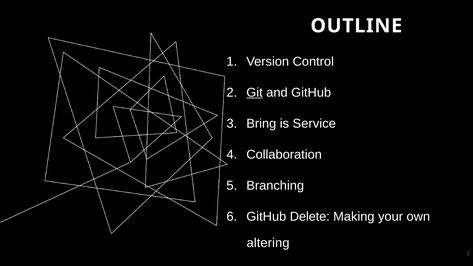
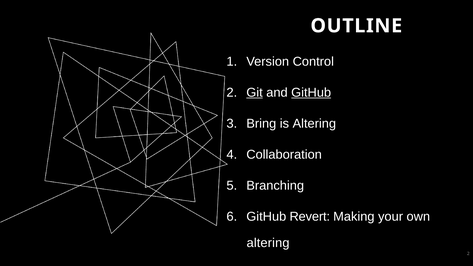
GitHub at (311, 93) underline: none -> present
is Service: Service -> Altering
Delete: Delete -> Revert
